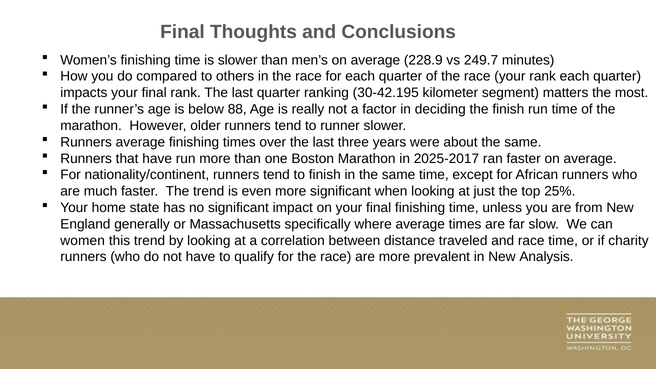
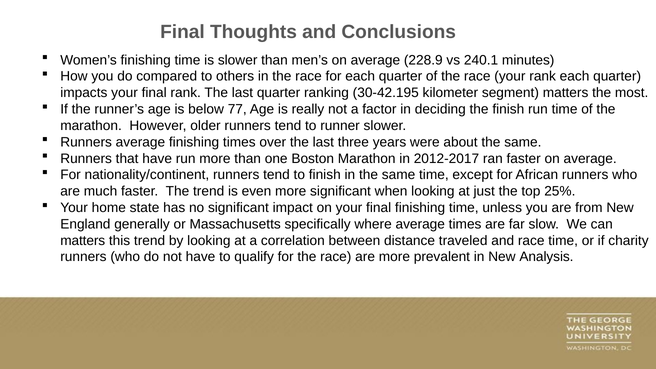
249.7: 249.7 -> 240.1
88: 88 -> 77
2025-2017: 2025-2017 -> 2012-2017
women at (83, 241): women -> matters
